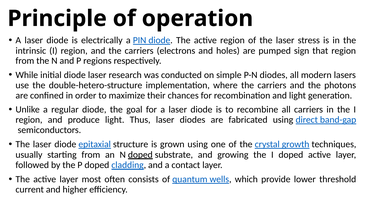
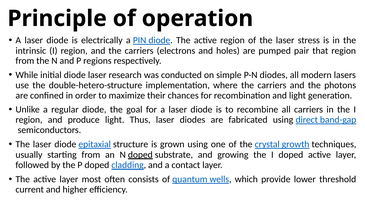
sign: sign -> pair
